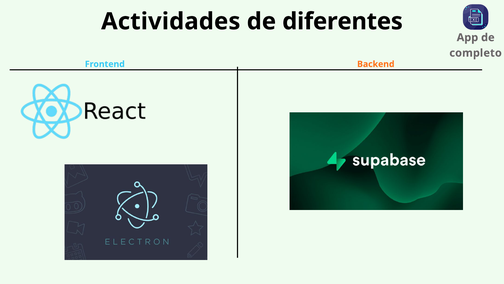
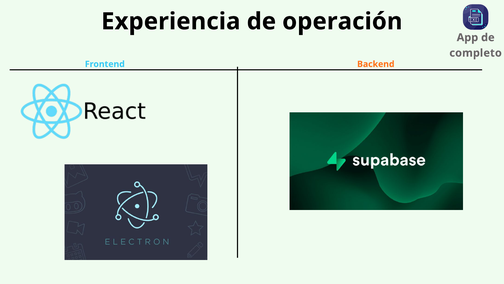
Actividades: Actividades -> Experiencia
diferentes: diferentes -> operación
